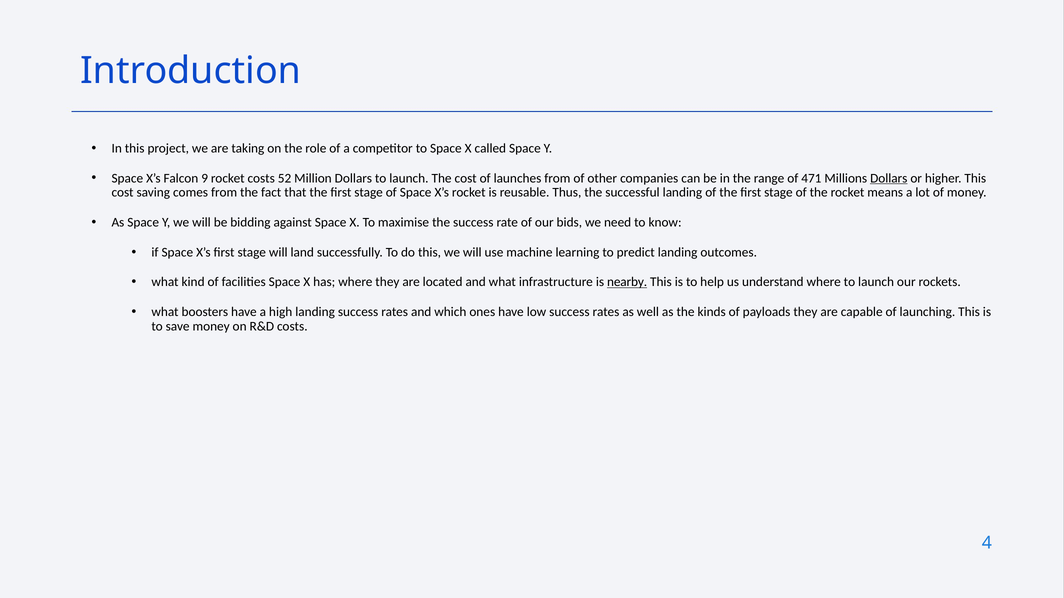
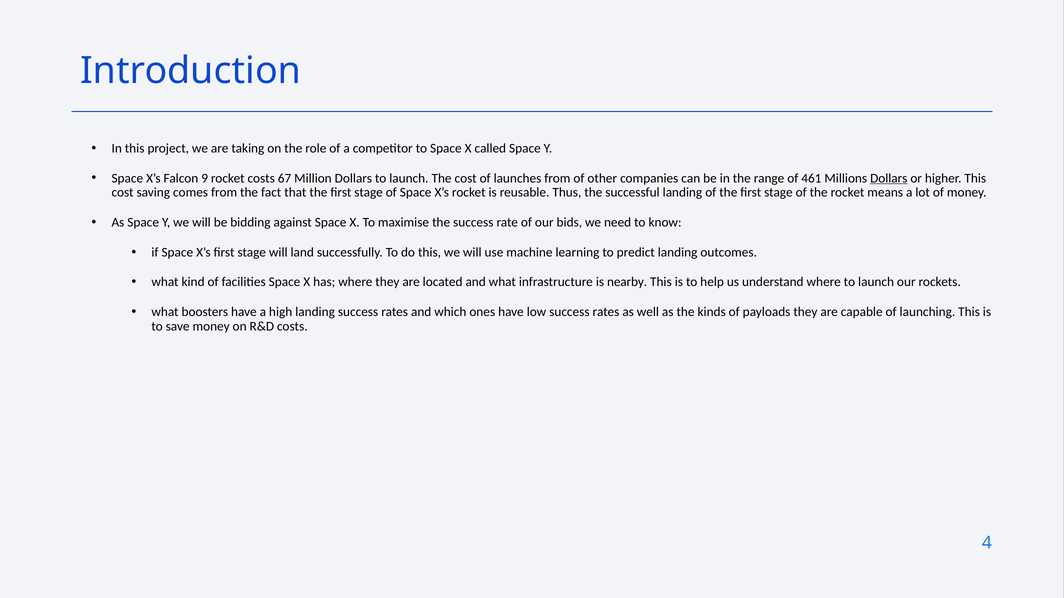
52: 52 -> 67
471: 471 -> 461
nearby underline: present -> none
